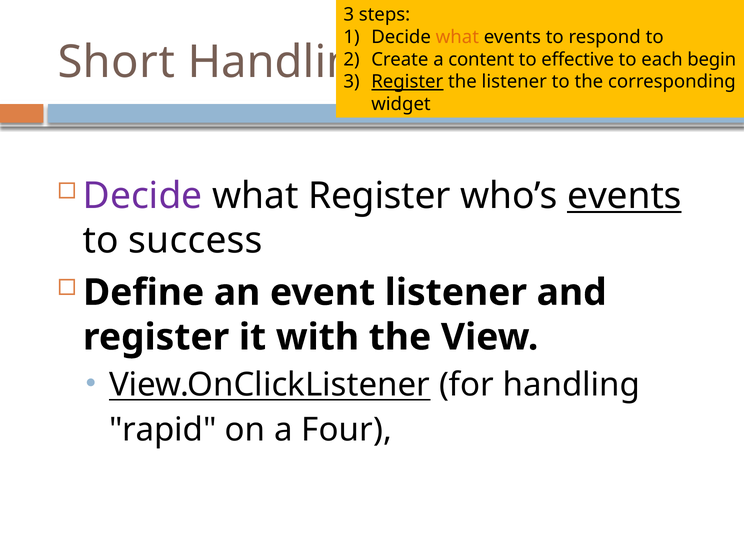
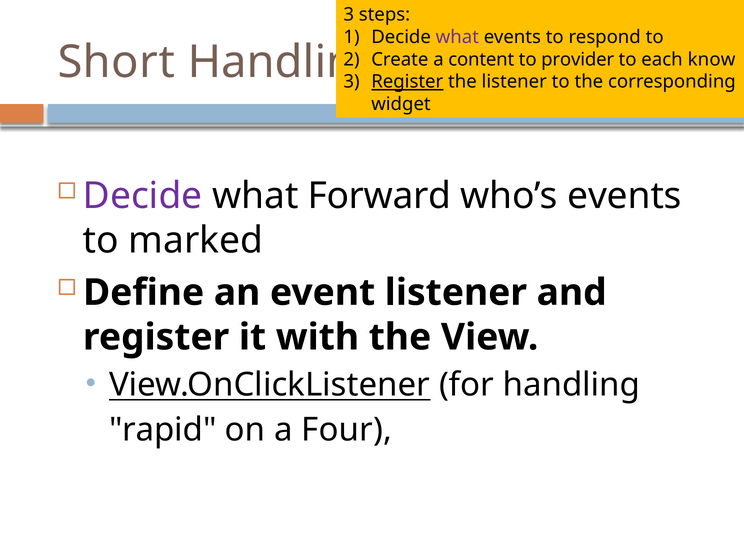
what at (457, 37) colour: orange -> purple
effective: effective -> provider
begin: begin -> know
what Register: Register -> Forward
events at (624, 196) underline: present -> none
success: success -> marked
